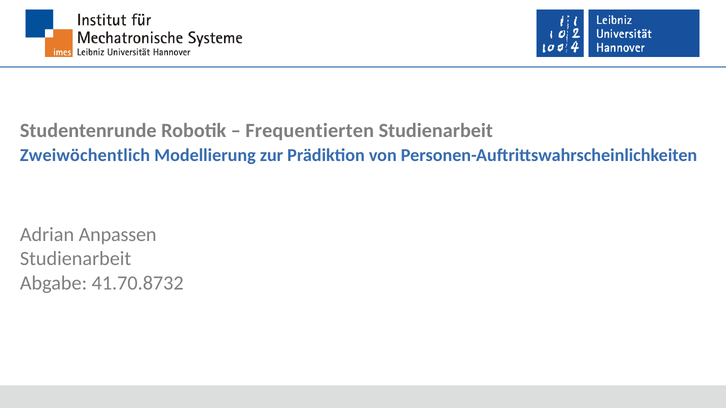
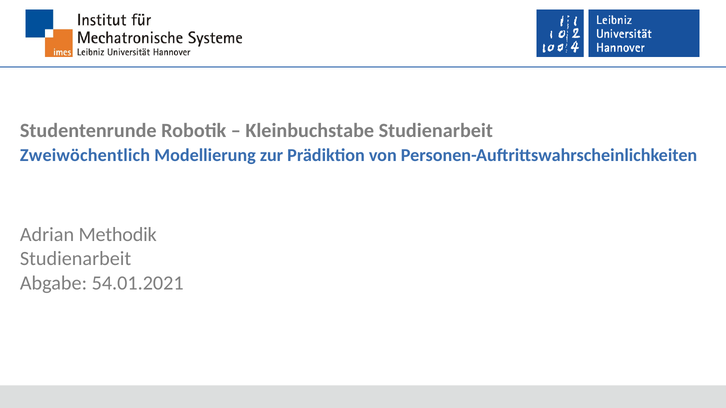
Frequentierten: Frequentierten -> Kleinbuchstabe
Anpassen: Anpassen -> Methodik
41.70.8732: 41.70.8732 -> 54.01.2021
